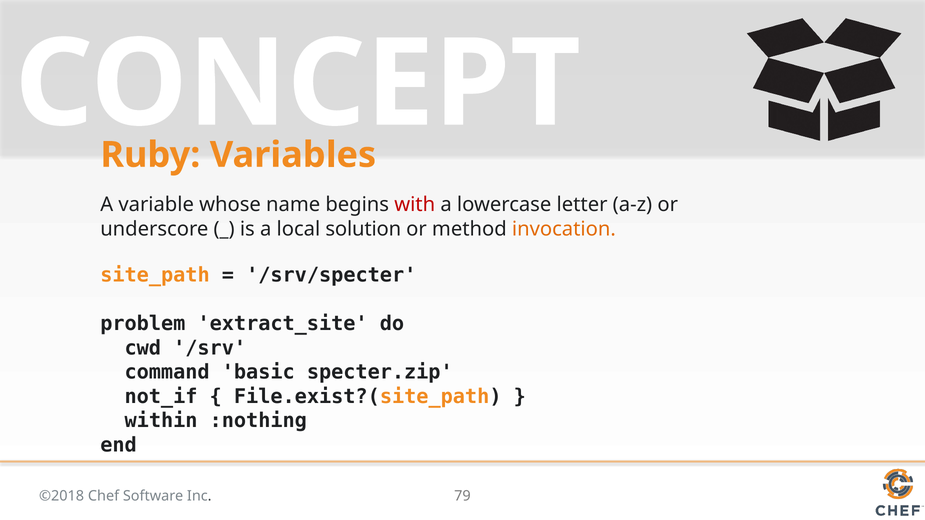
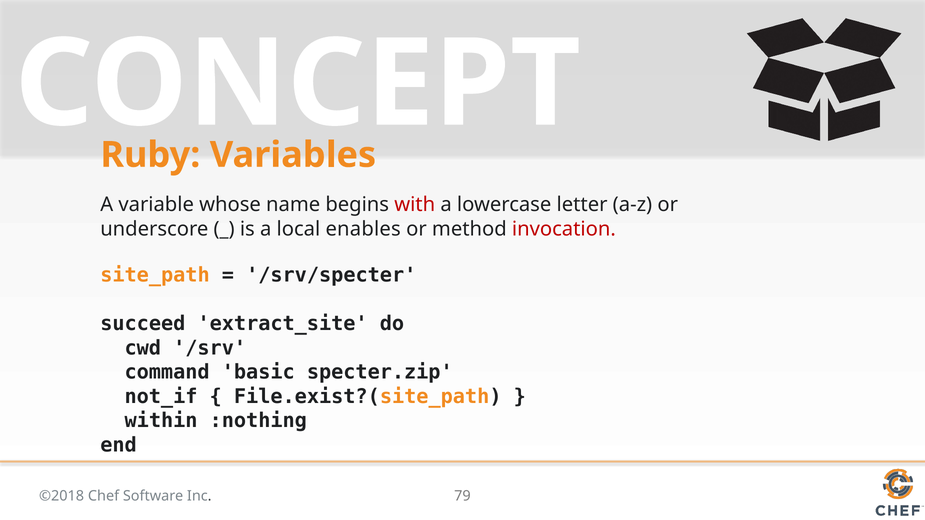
solution: solution -> enables
invocation colour: orange -> red
problem: problem -> succeed
